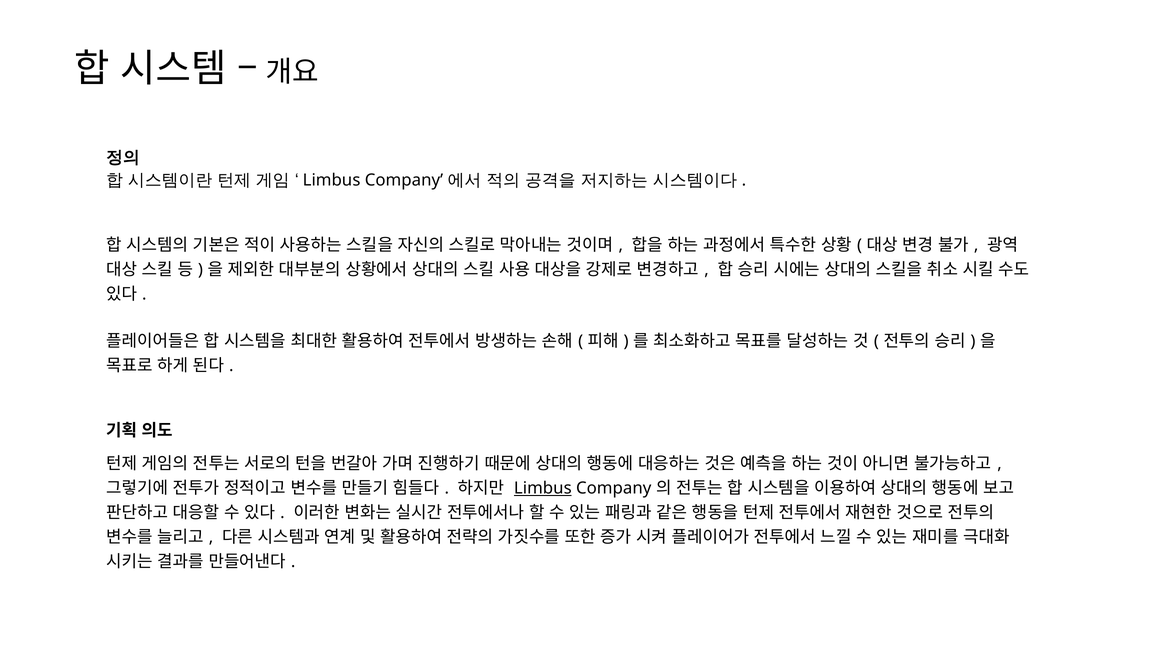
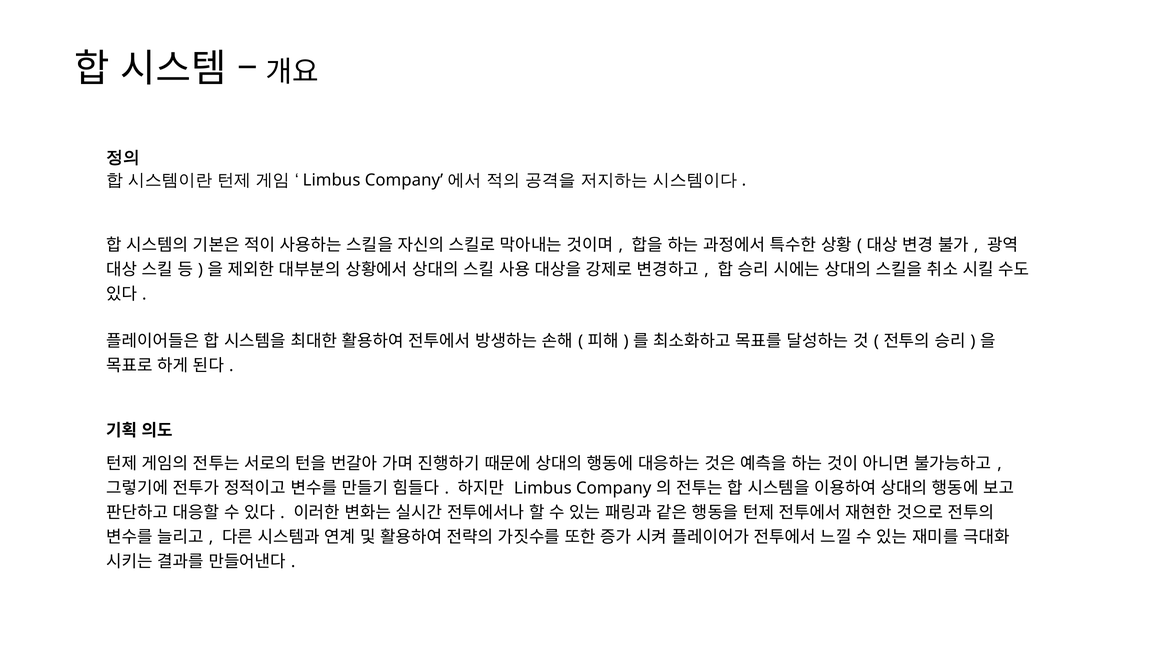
Limbus at (543, 488) underline: present -> none
